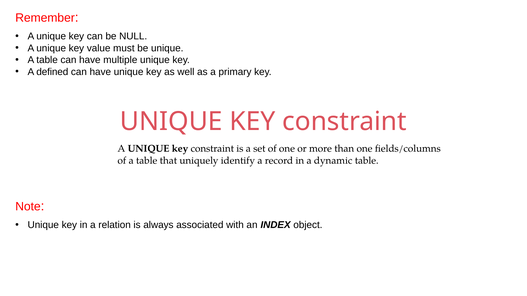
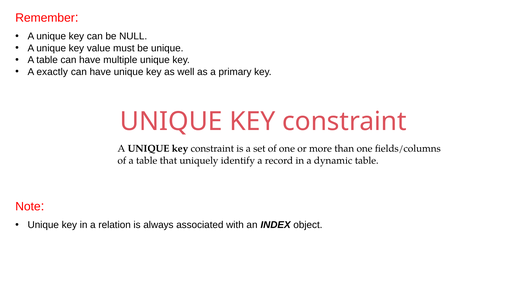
defined: defined -> exactly
